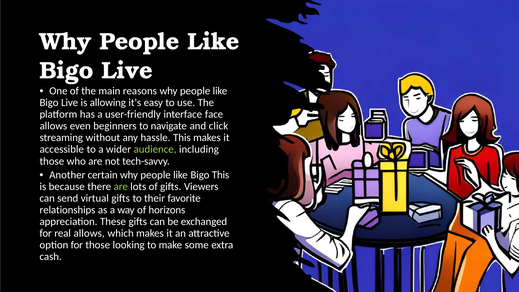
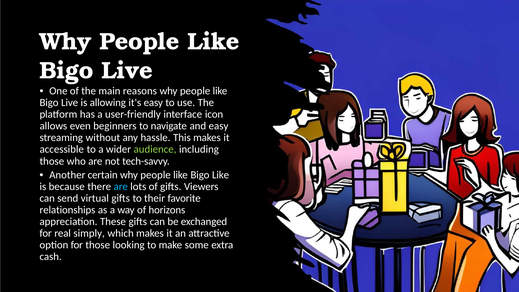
face: face -> icon
and click: click -> easy
Bigo This: This -> Like
are at (121, 187) colour: light green -> light blue
real allows: allows -> simply
